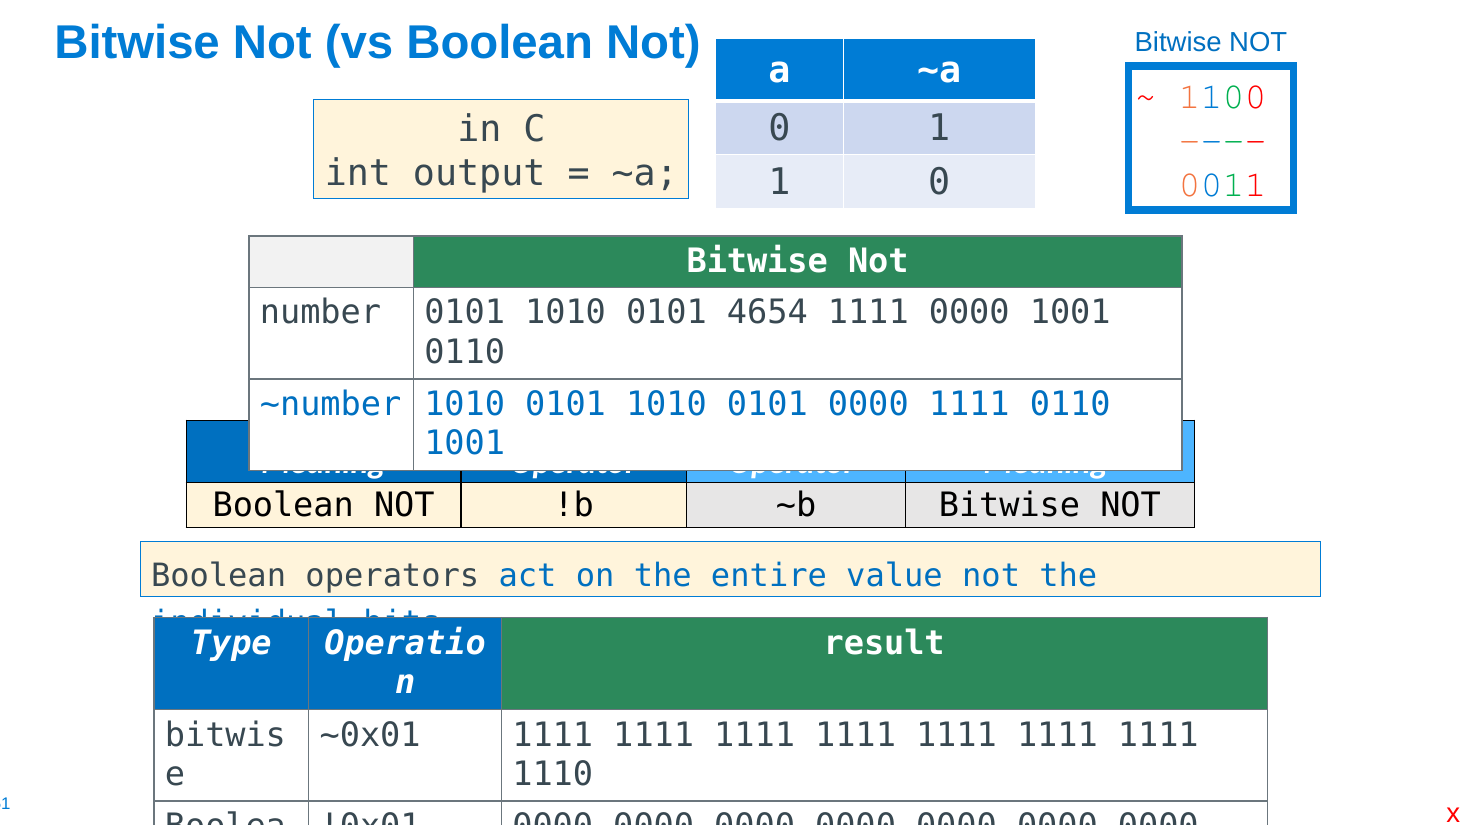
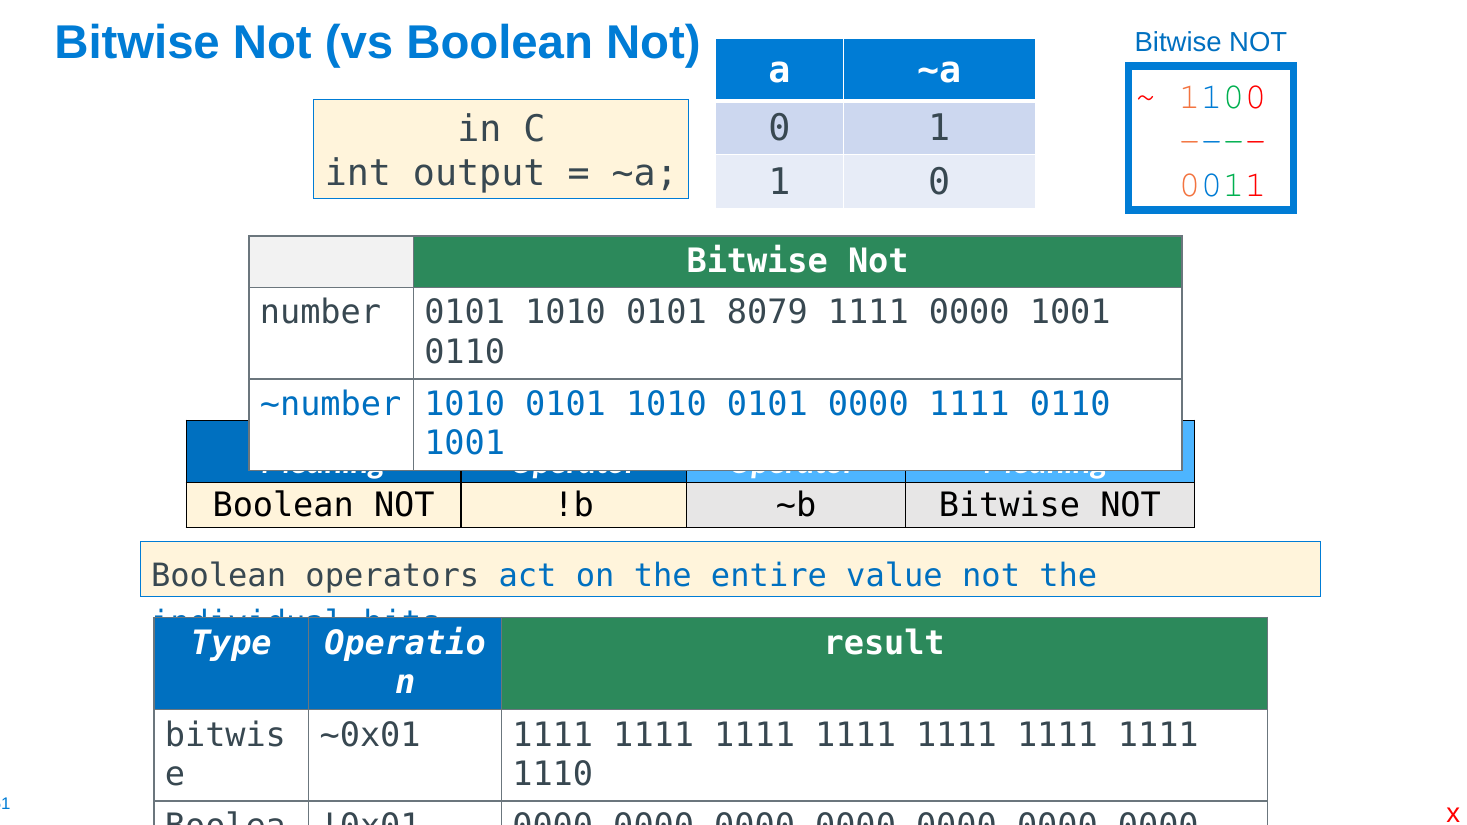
4654: 4654 -> 8079
